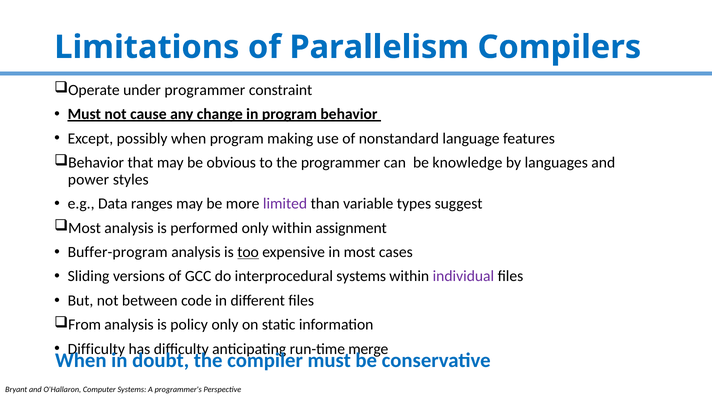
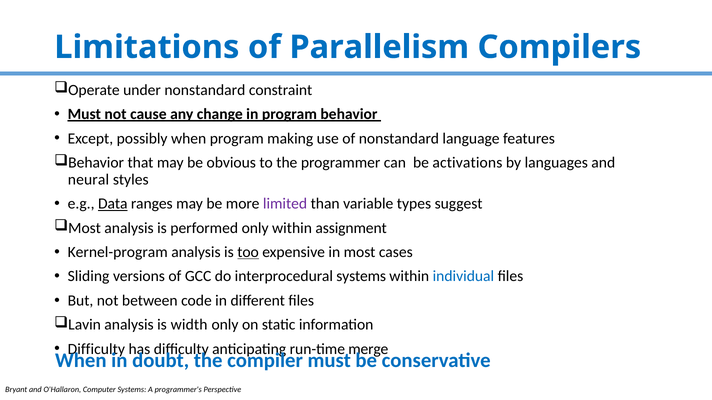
under programmer: programmer -> nonstandard
knowledge: knowledge -> activations
power: power -> neural
Data underline: none -> present
Buffer-program: Buffer-program -> Kernel-program
individual colour: purple -> blue
From: From -> Lavin
policy: policy -> width
